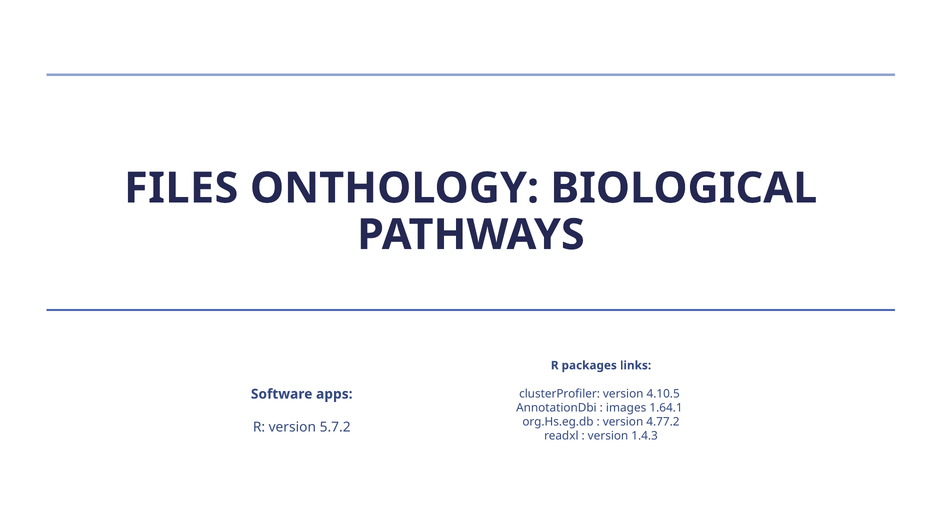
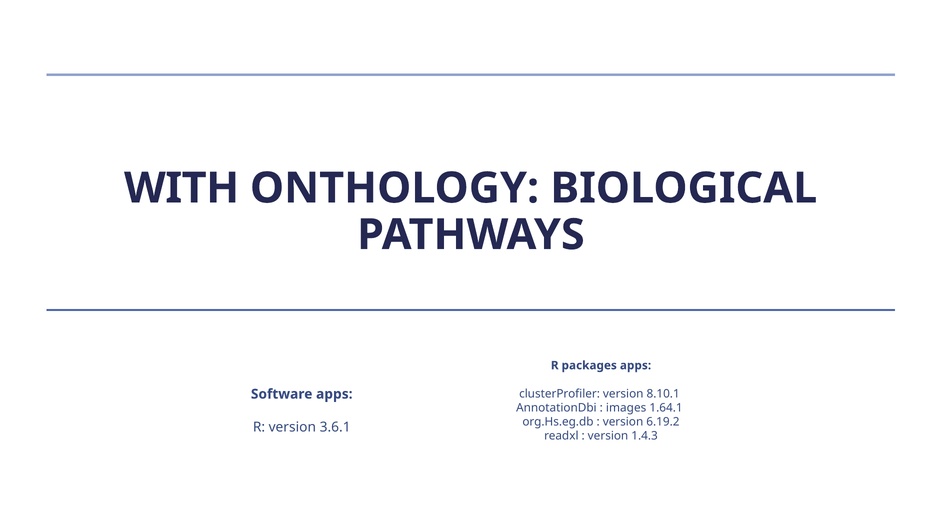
FILES: FILES -> WITH
packages links: links -> apps
4.10.5: 4.10.5 -> 8.10.1
4.77.2: 4.77.2 -> 6.19.2
5.7.2: 5.7.2 -> 3.6.1
